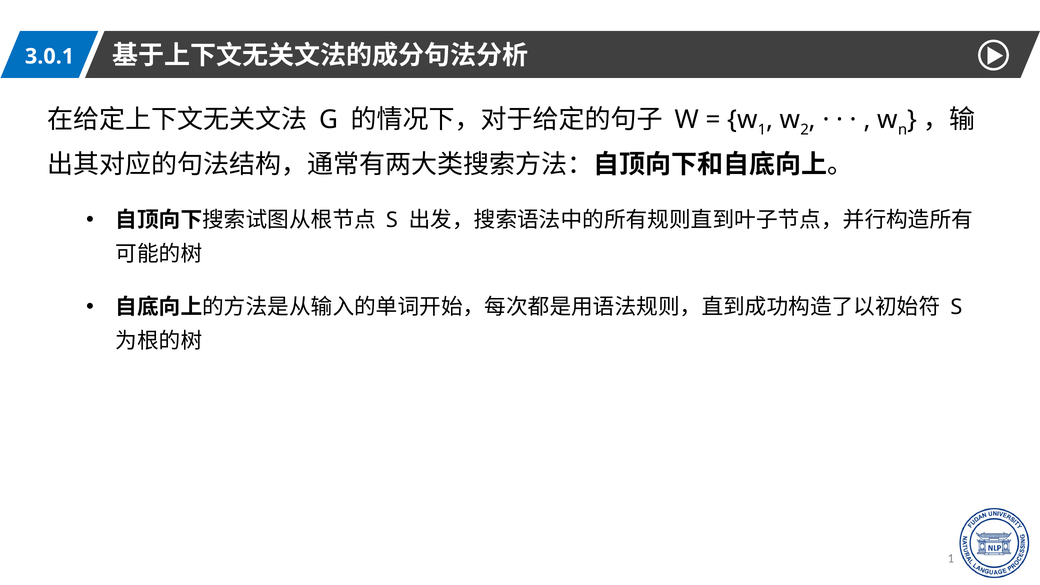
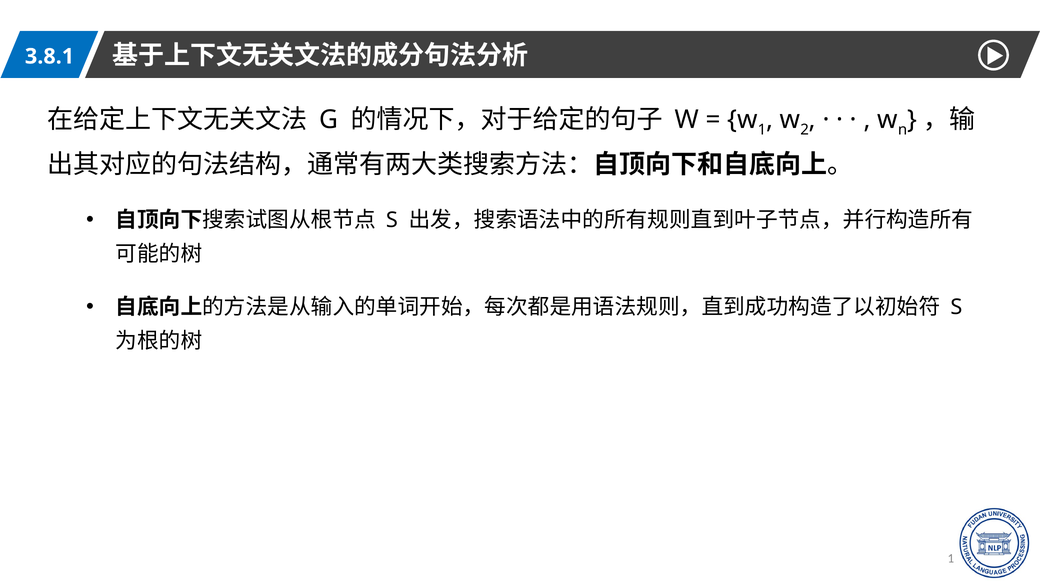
3.0.1: 3.0.1 -> 3.8.1
